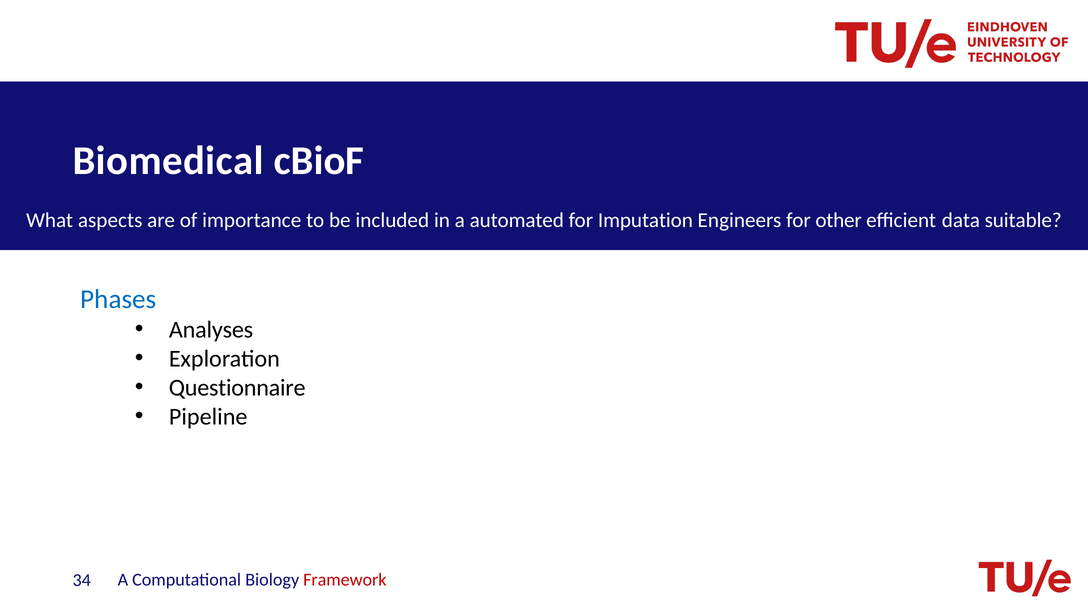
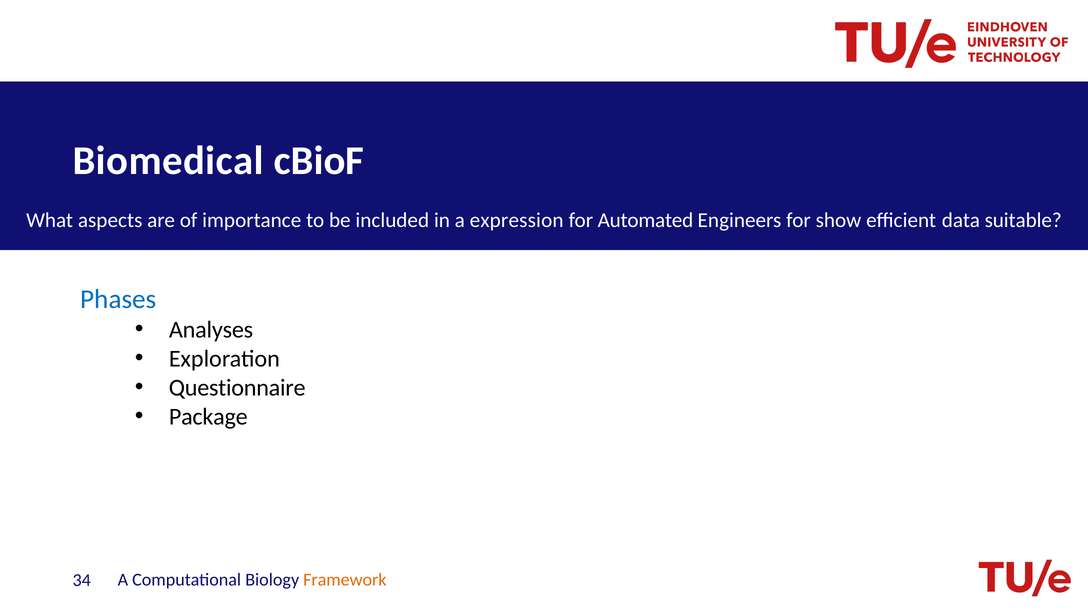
automated: automated -> expression
Imputation: Imputation -> Automated
other: other -> show
Pipeline: Pipeline -> Package
Framework colour: red -> orange
